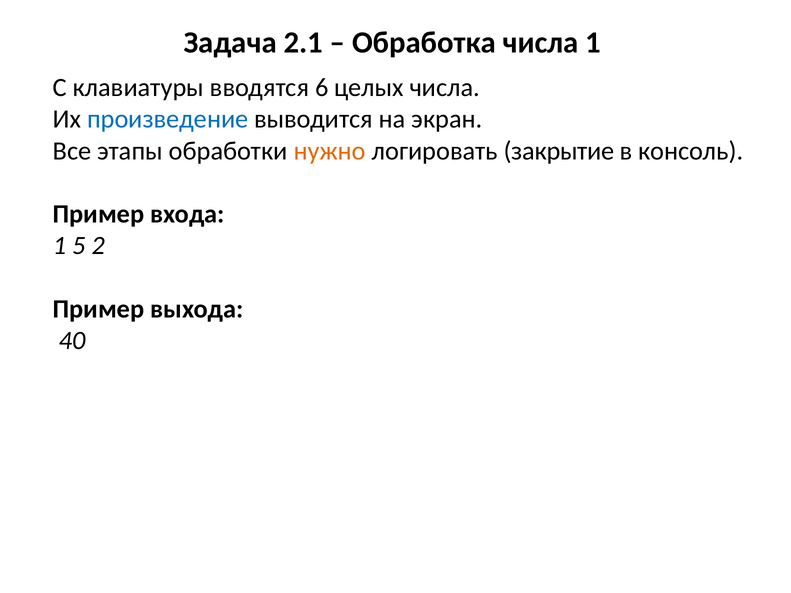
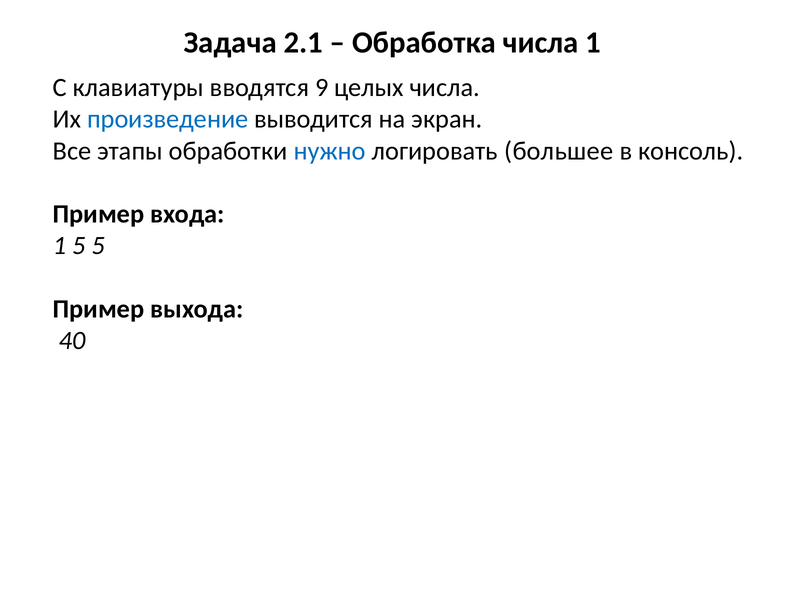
6: 6 -> 9
нужно colour: orange -> blue
закрытие: закрытие -> большее
5 2: 2 -> 5
